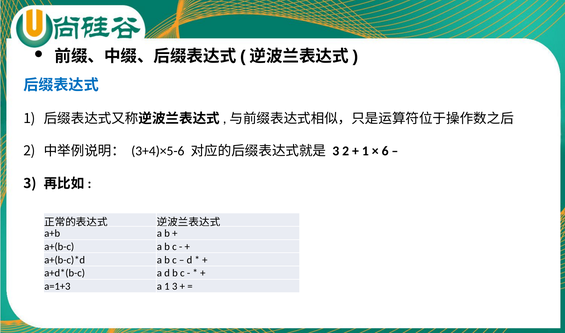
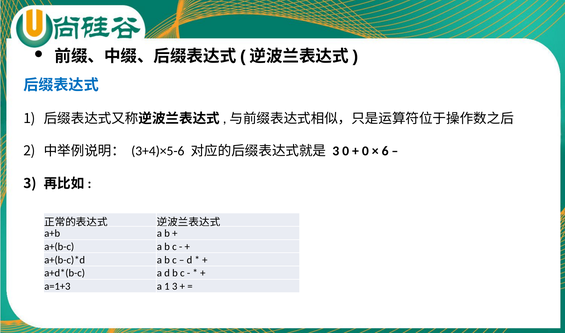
3 2: 2 -> 0
1 at (365, 151): 1 -> 0
